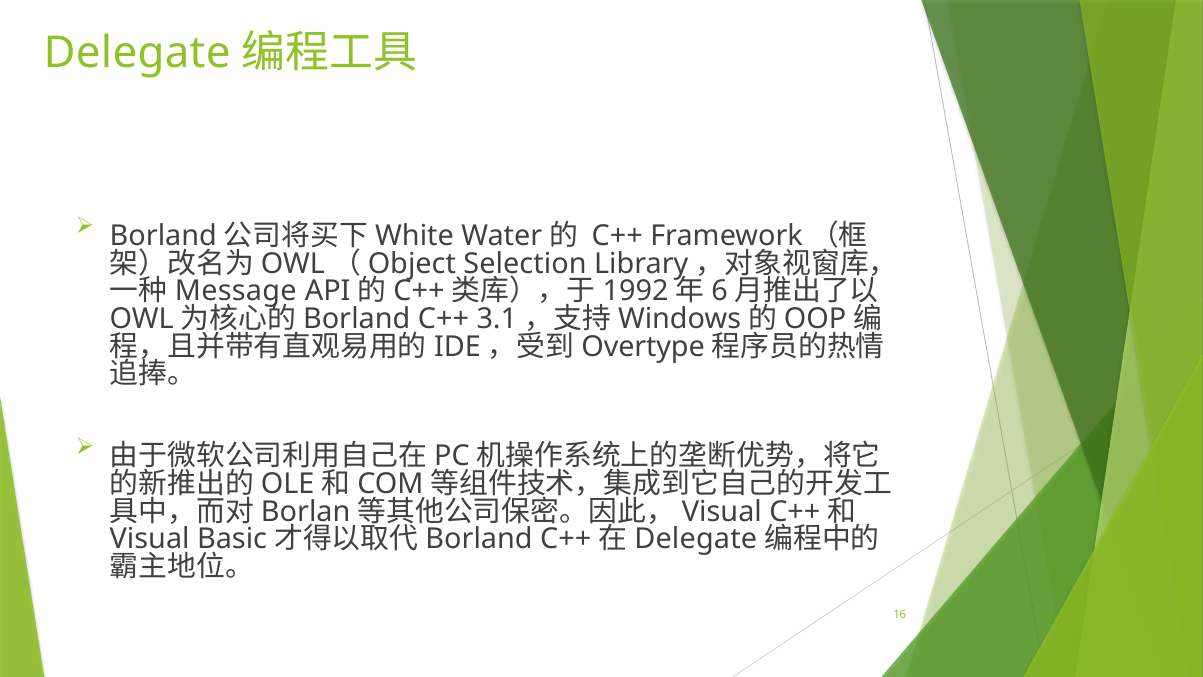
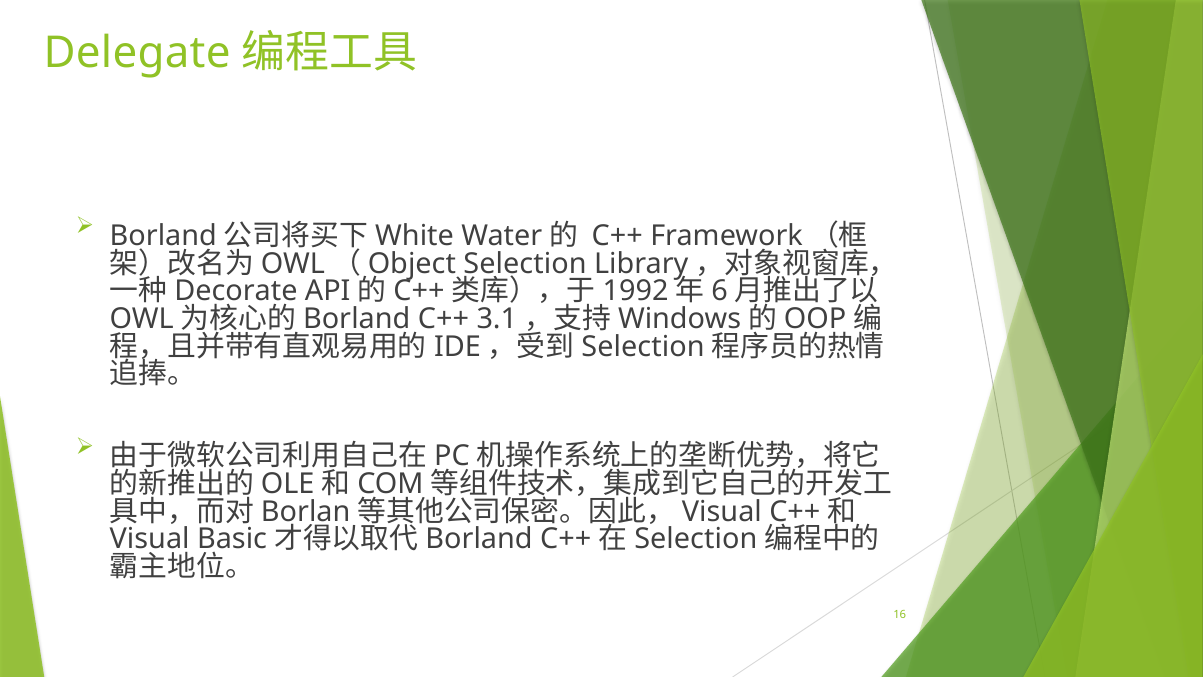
Message: Message -> Decorate
Overtype at (643, 346): Overtype -> Selection
Delegate at (696, 539): Delegate -> Selection
